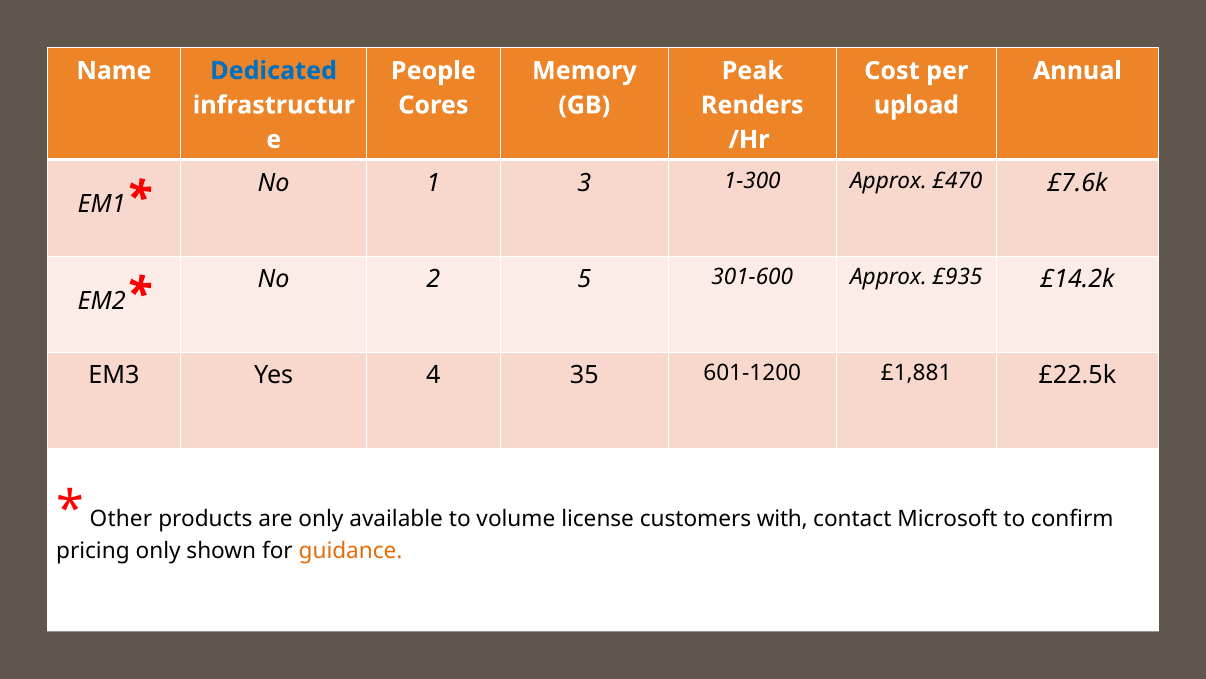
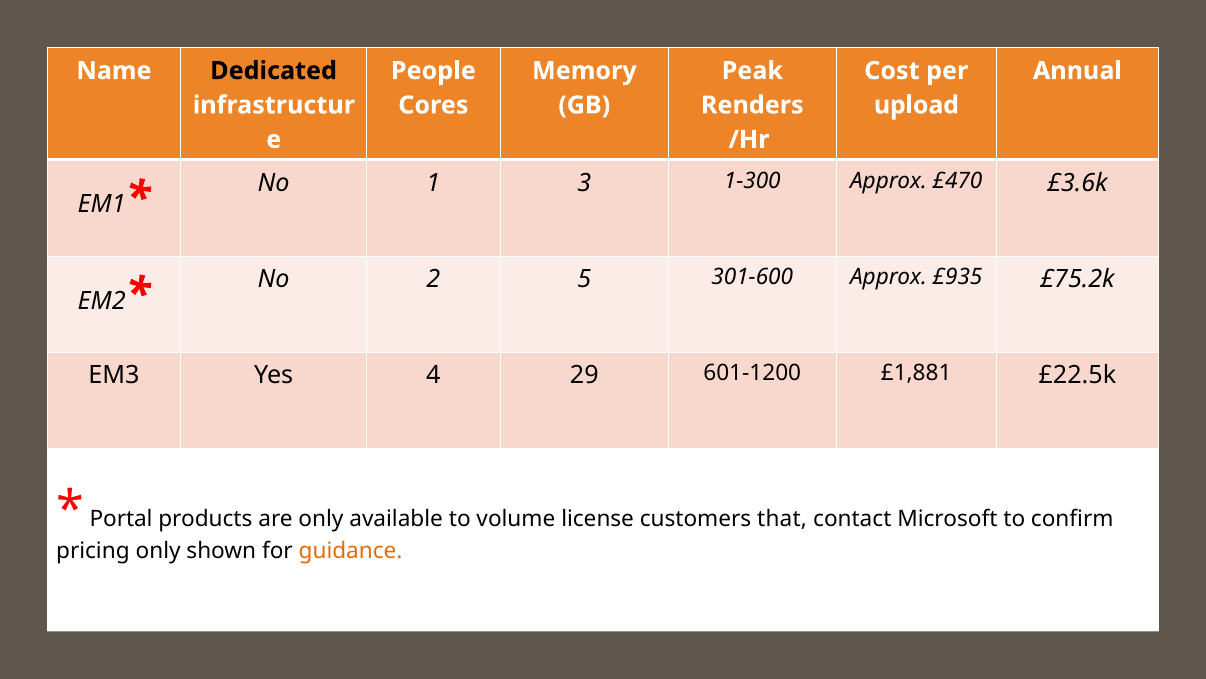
Dedicated colour: blue -> black
£7.6k: £7.6k -> £3.6k
£14.2k: £14.2k -> £75.2k
35: 35 -> 29
Other: Other -> Portal
with: with -> that
